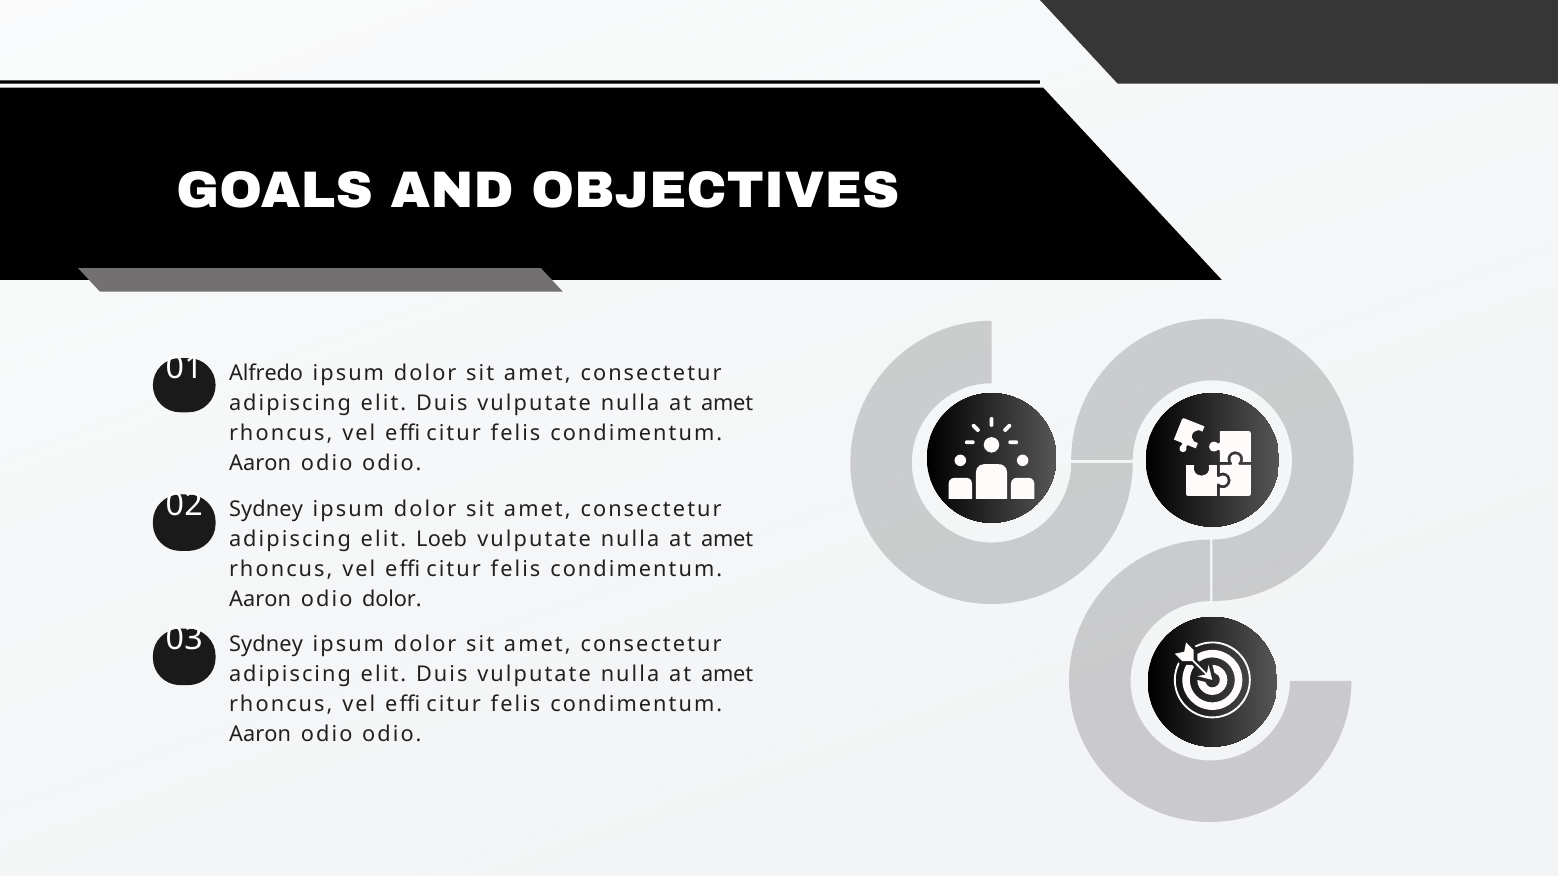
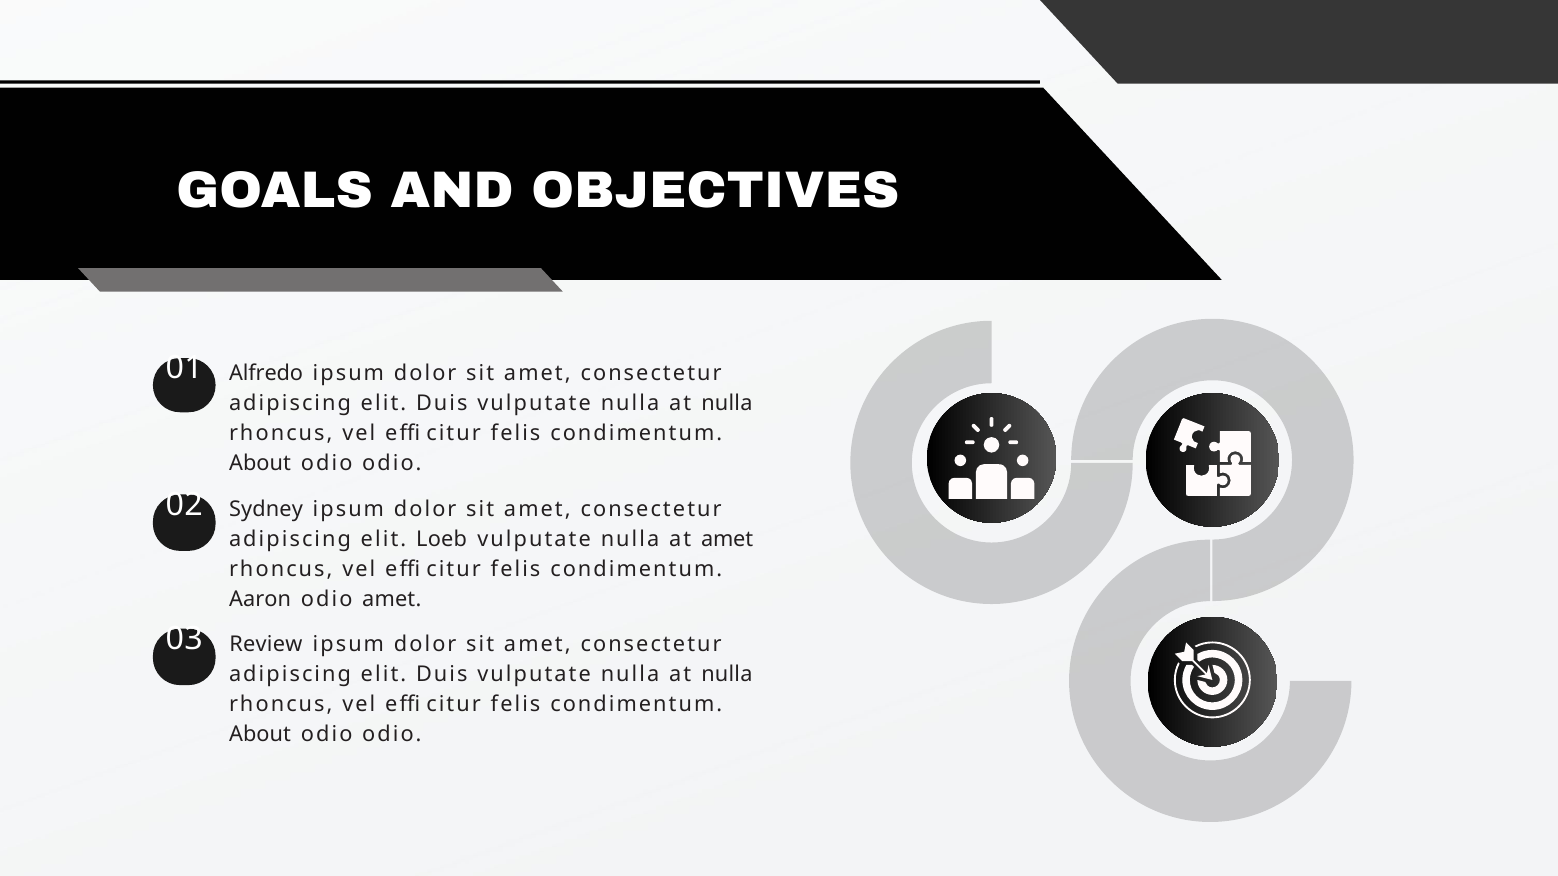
amet at (727, 404): amet -> nulla
Aaron at (260, 464): Aaron -> About
odio dolor: dolor -> amet
03 Sydney: Sydney -> Review
amet at (727, 674): amet -> nulla
Aaron at (260, 734): Aaron -> About
